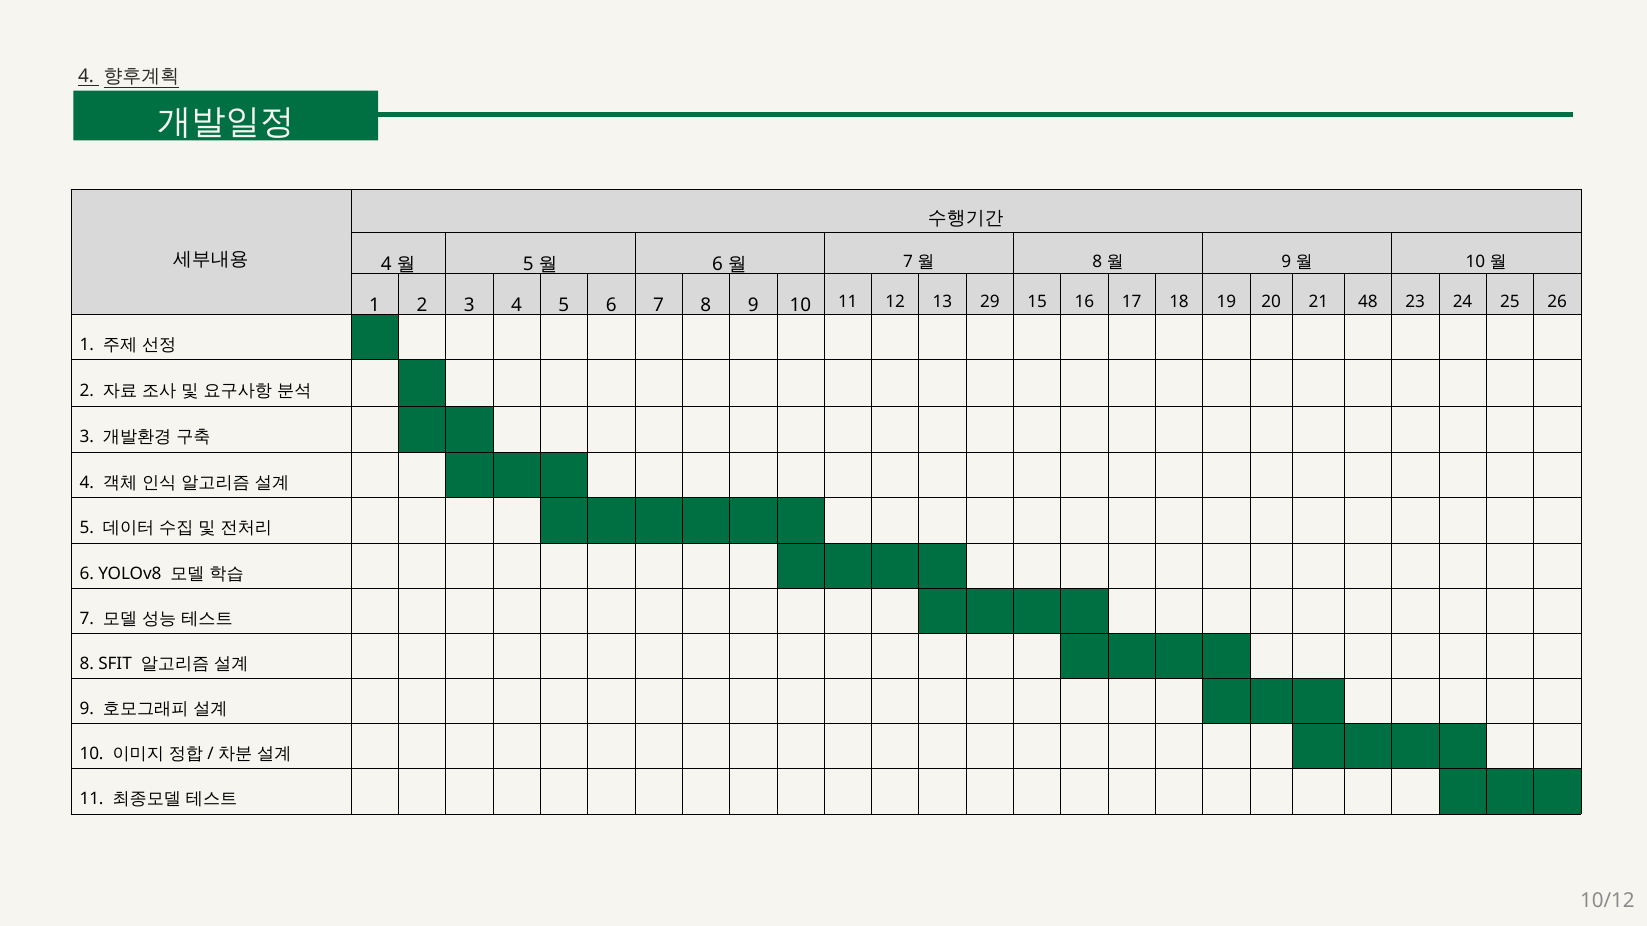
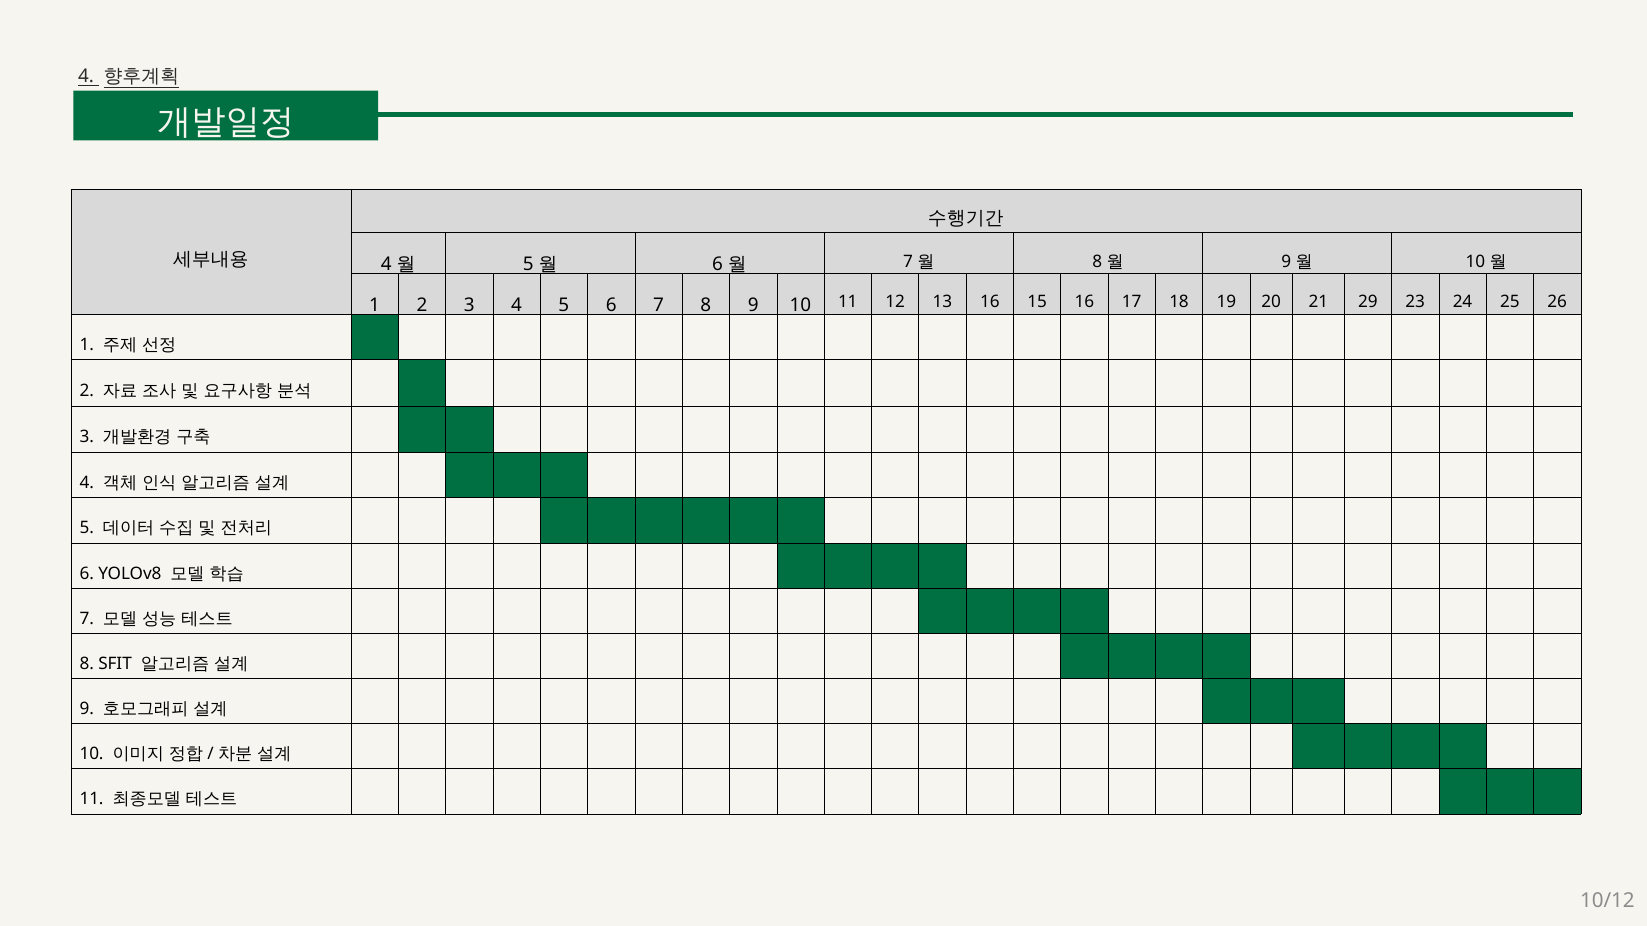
13 29: 29 -> 16
48: 48 -> 29
